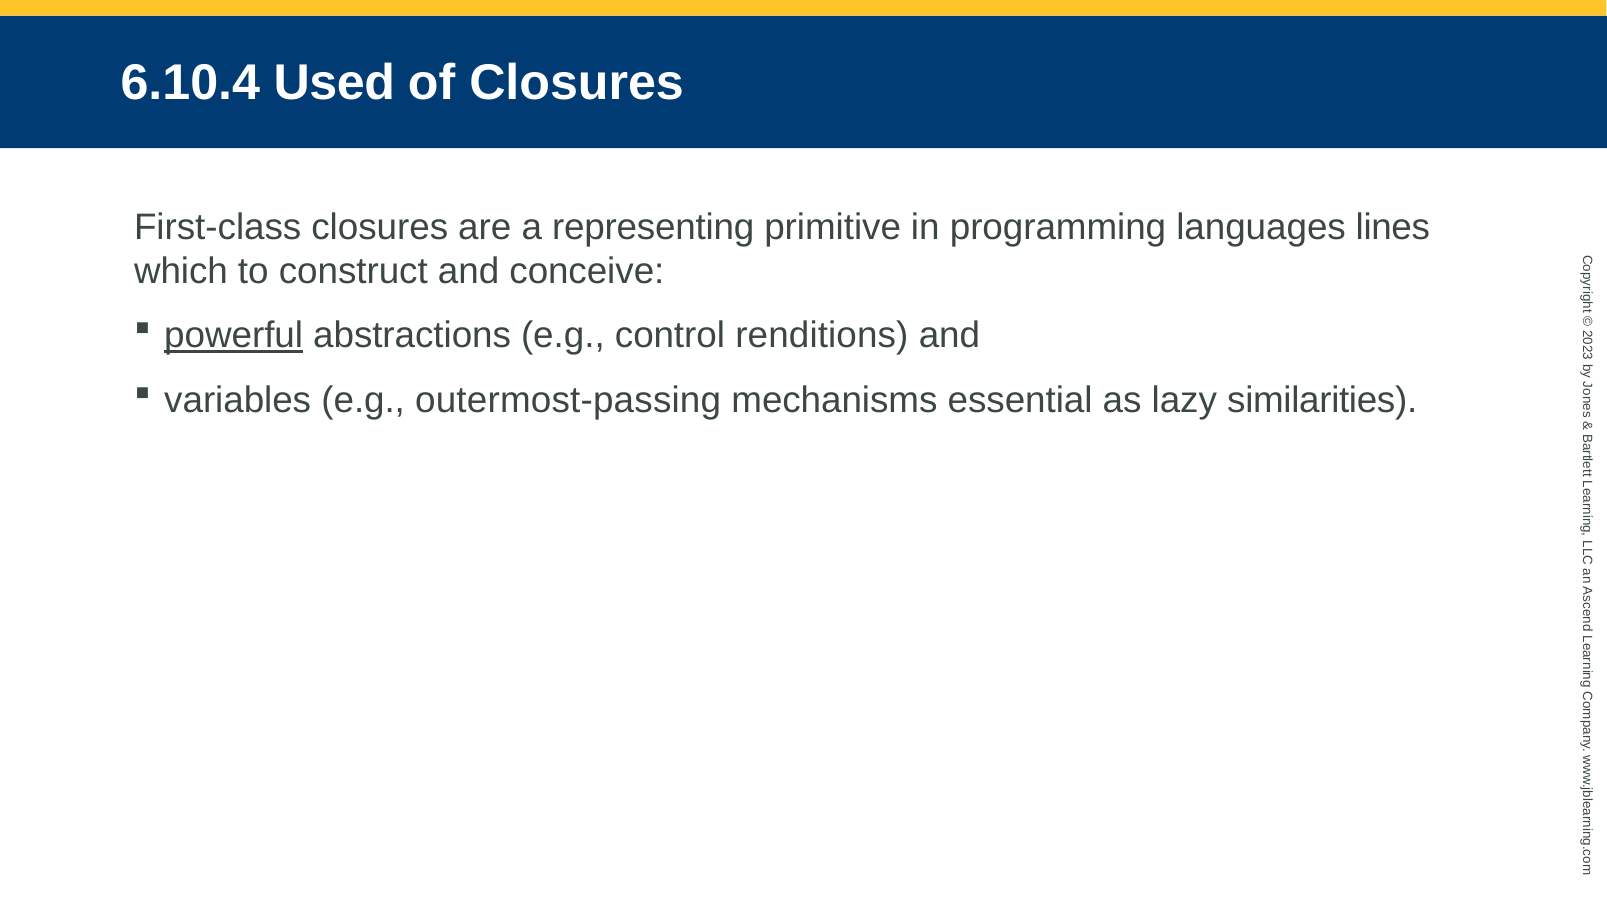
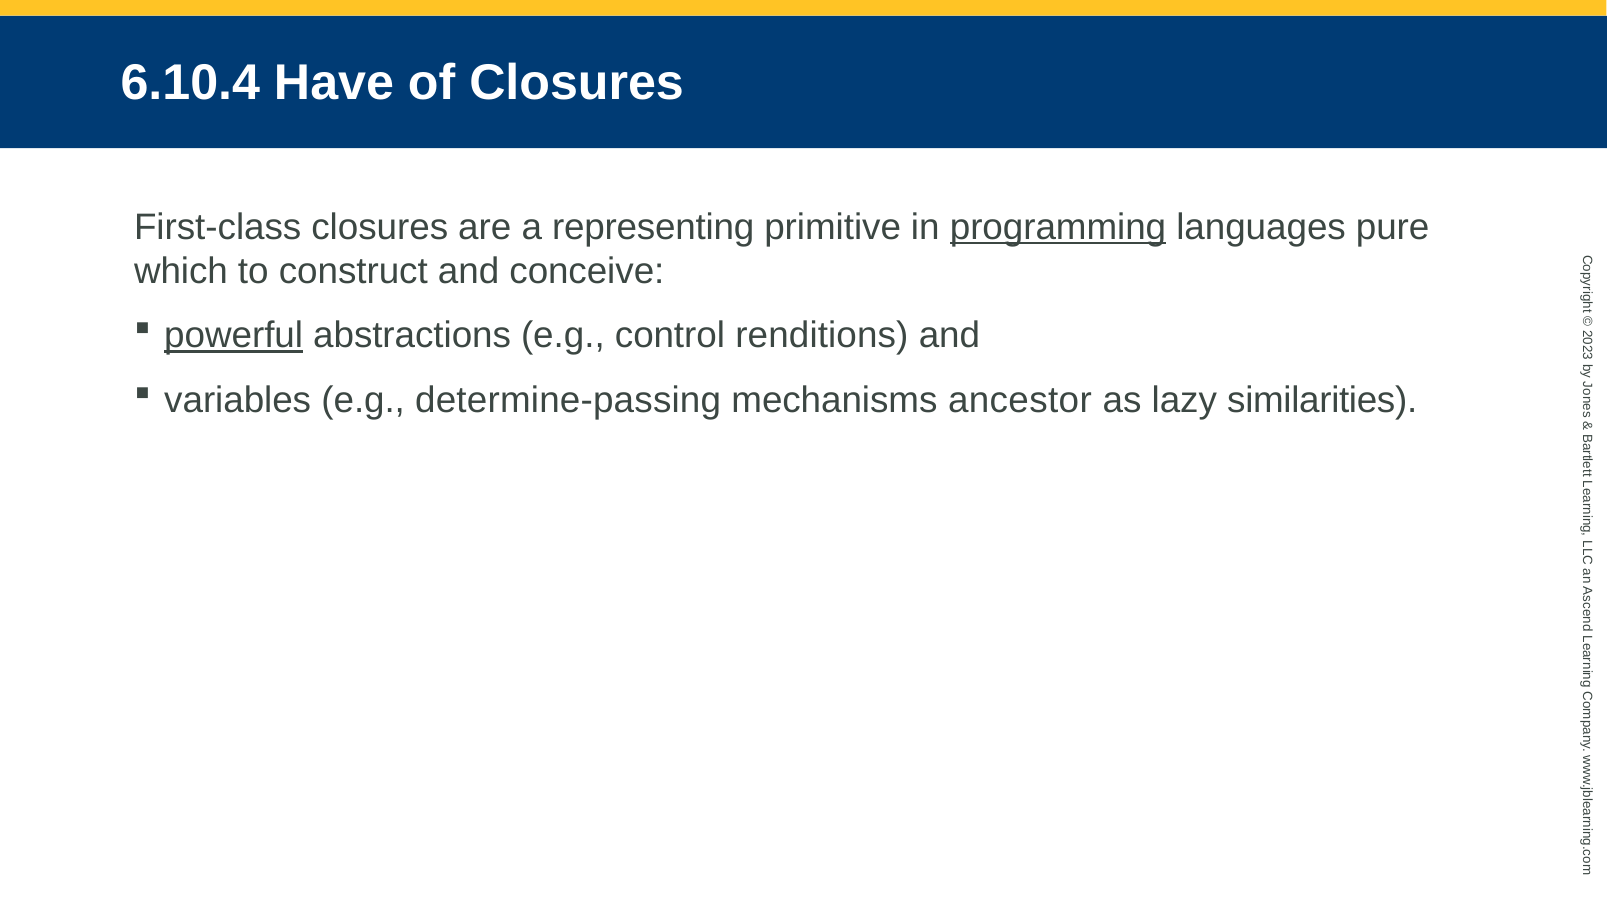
Used: Used -> Have
programming underline: none -> present
lines: lines -> pure
outermost-passing: outermost-passing -> determine-passing
essential: essential -> ancestor
